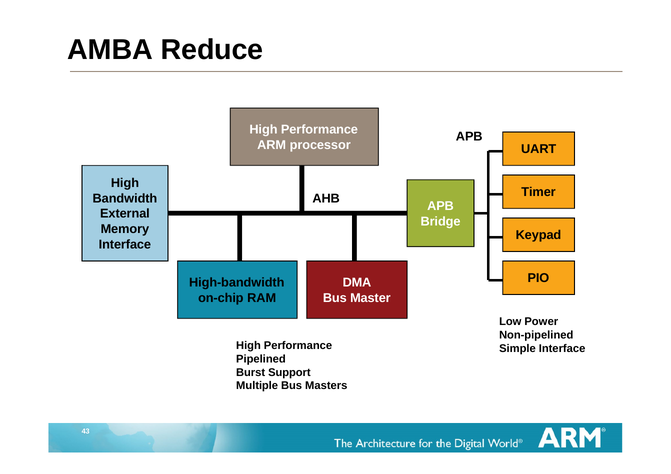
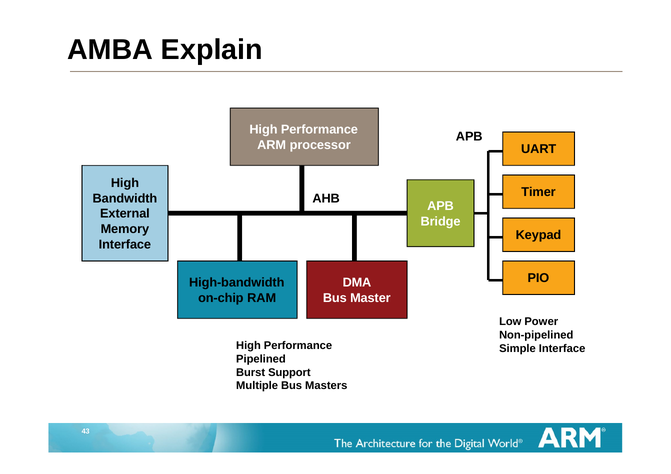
Reduce: Reduce -> Explain
